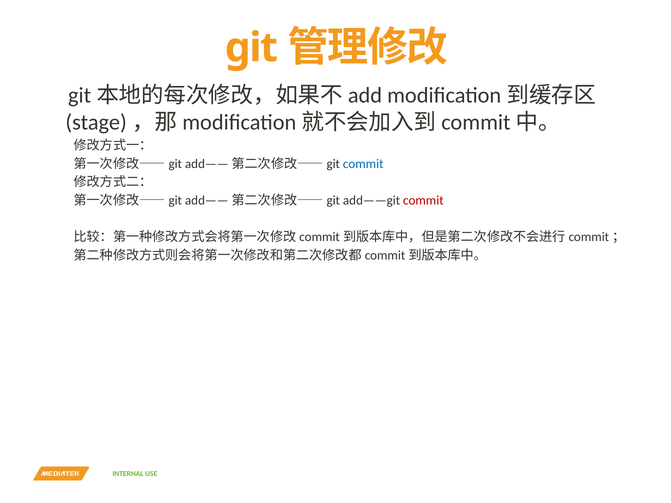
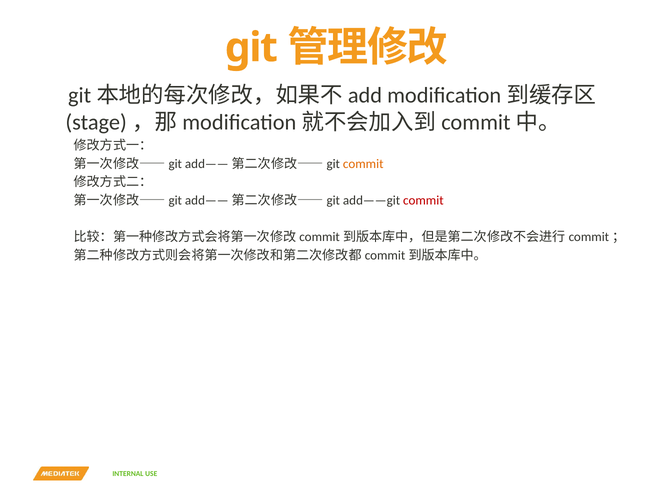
commit at (363, 164) colour: blue -> orange
